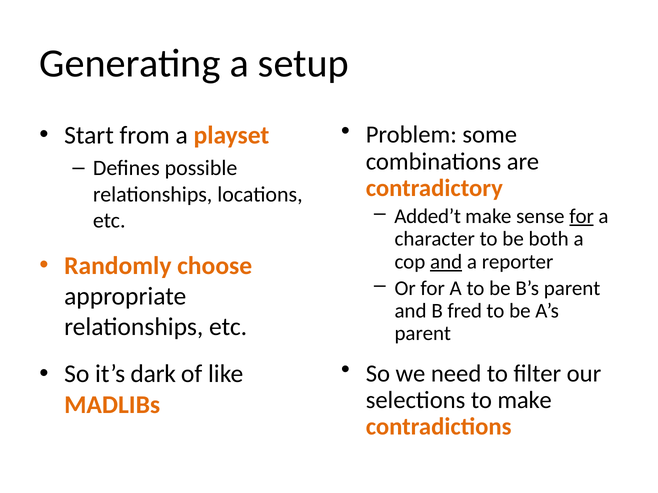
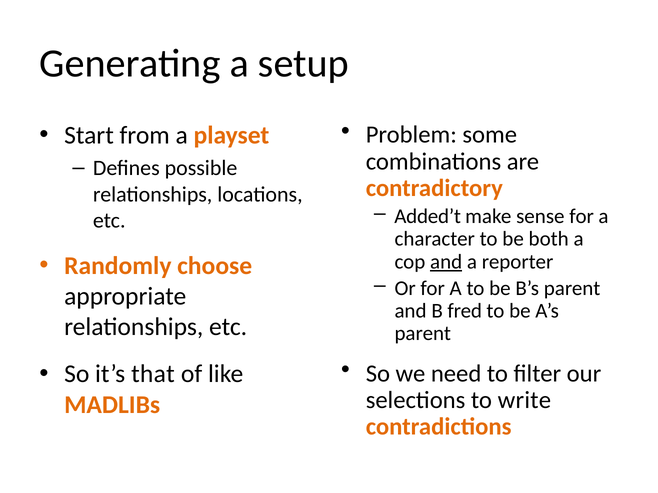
for at (582, 217) underline: present -> none
dark: dark -> that
to make: make -> write
